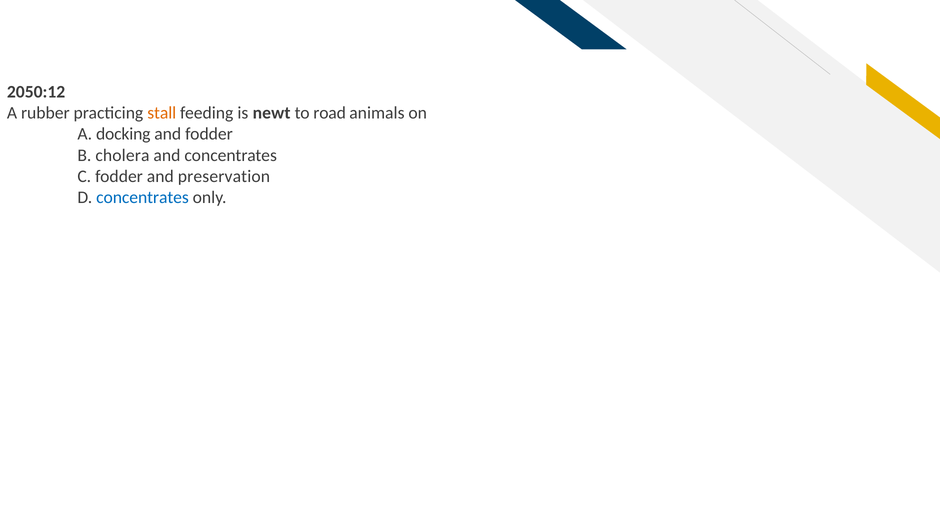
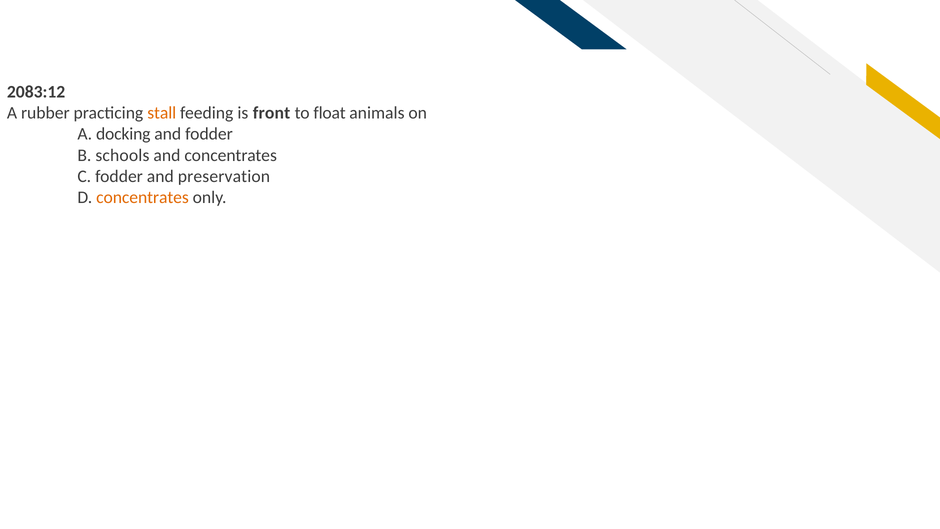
2050:12: 2050:12 -> 2083:12
newt: newt -> front
road: road -> float
cholera: cholera -> schools
concentrates at (143, 197) colour: blue -> orange
